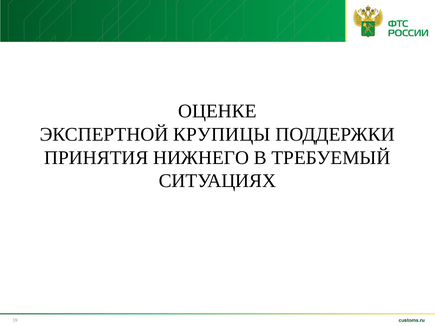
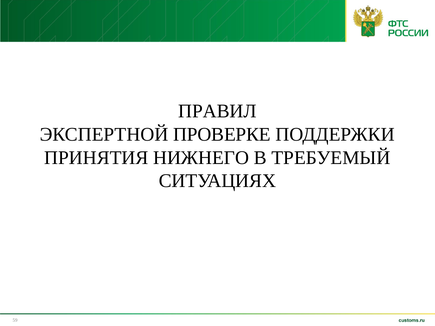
ОЦЕНКЕ: ОЦЕНКЕ -> ПРАВИЛ
КРУПИЦЫ: КРУПИЦЫ -> ПРОВЕРКЕ
